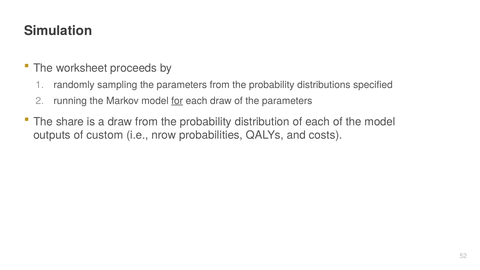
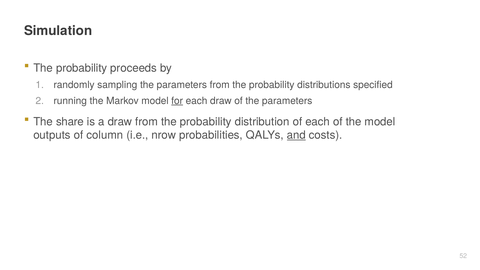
worksheet at (82, 68): worksheet -> probability
custom: custom -> column
and underline: none -> present
